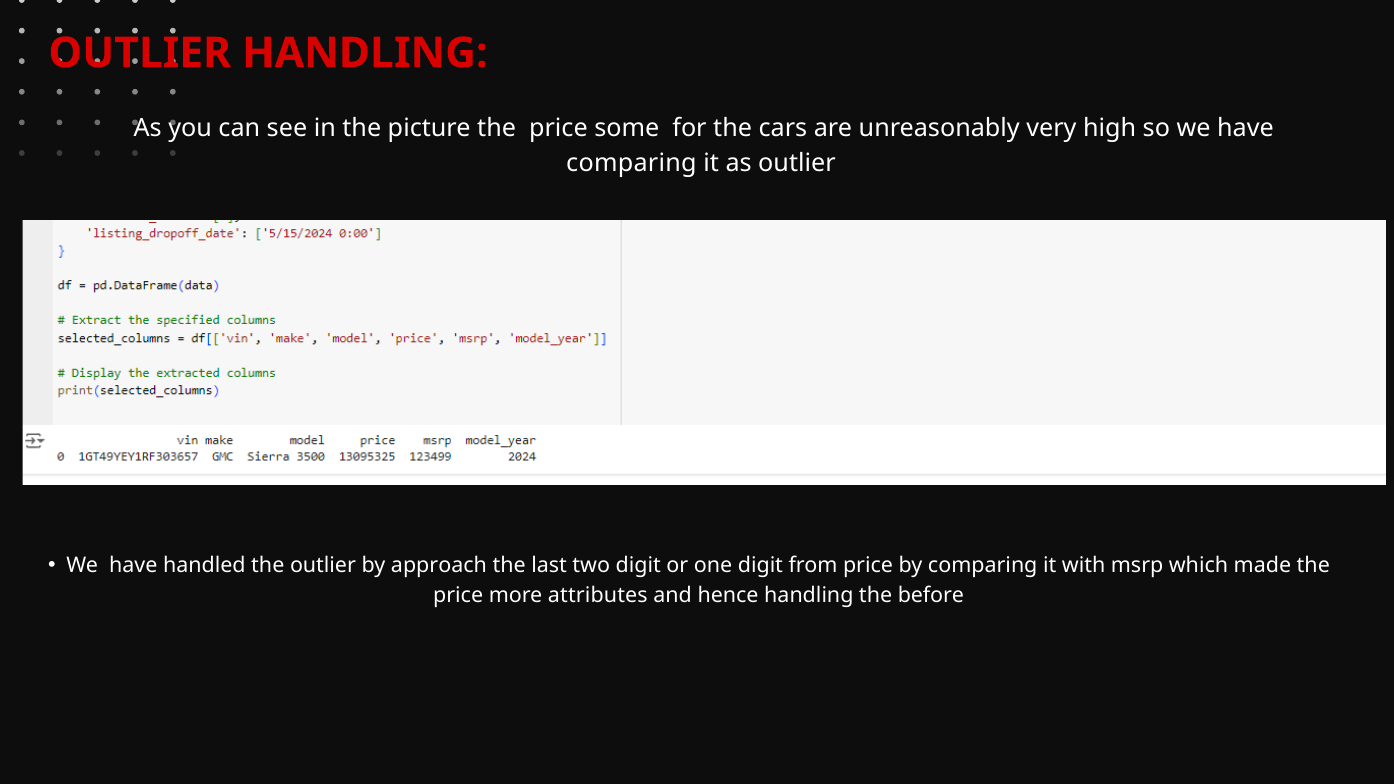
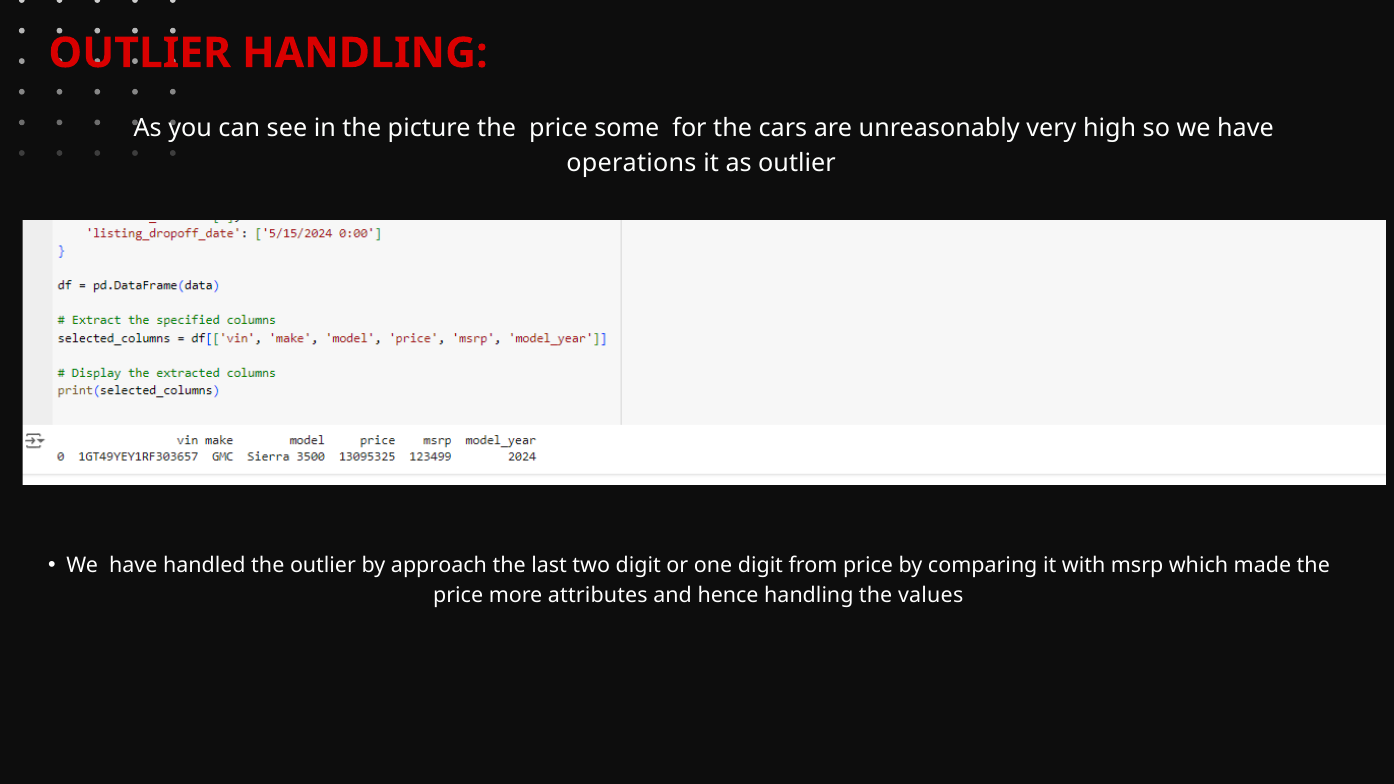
comparing at (631, 163): comparing -> operations
before: before -> values
